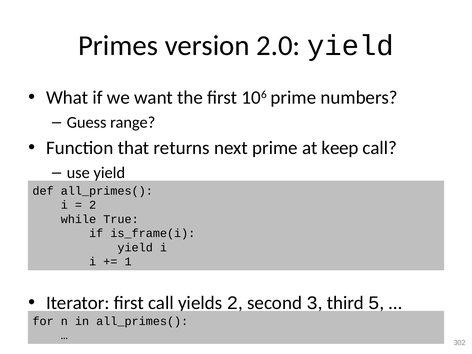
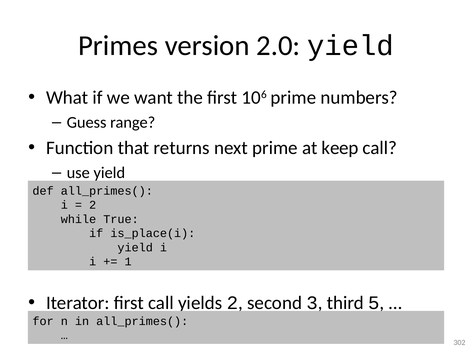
is_frame(i: is_frame(i -> is_place(i
